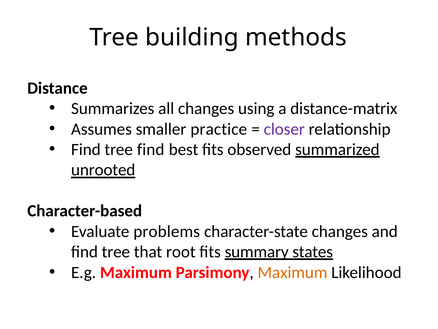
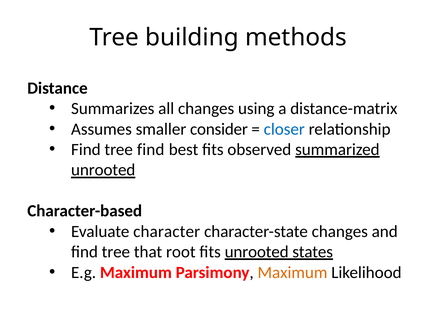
practice: practice -> consider
closer colour: purple -> blue
problems: problems -> character
fits summary: summary -> unrooted
